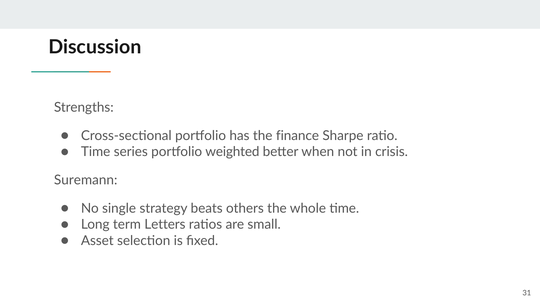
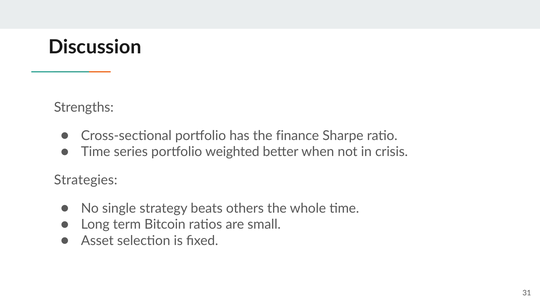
Suremann: Suremann -> Strategies
Letters: Letters -> Bitcoin
